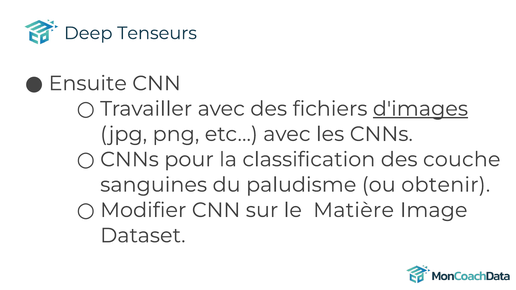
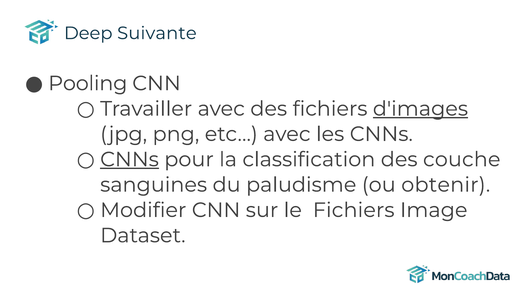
Tenseurs: Tenseurs -> Suivante
Ensuite: Ensuite -> Pooling
CNNs at (129, 160) underline: none -> present
le Matière: Matière -> Fichiers
